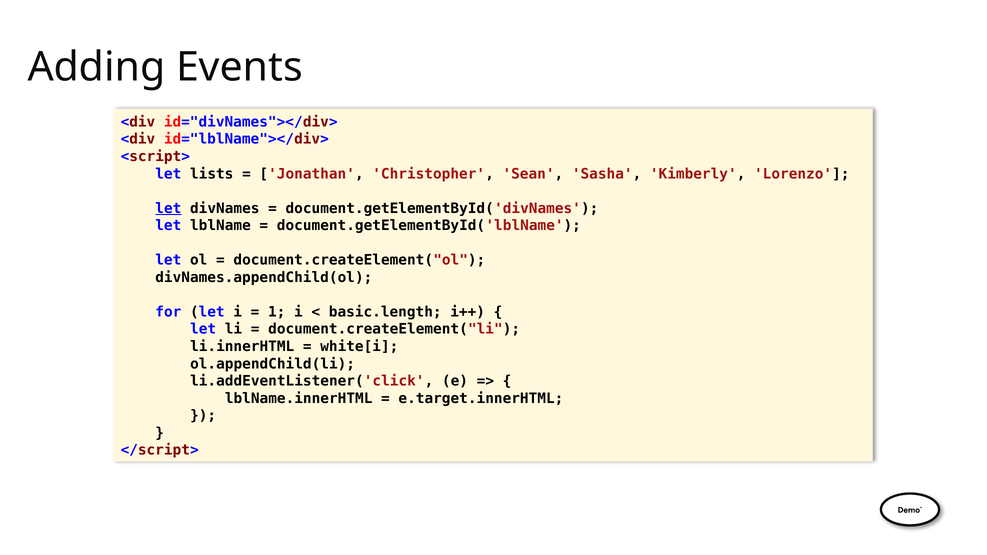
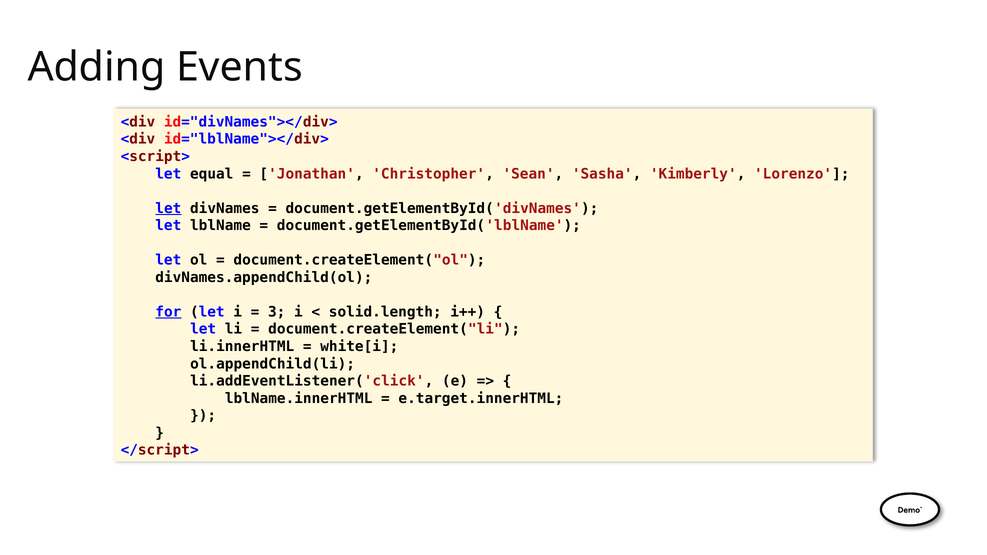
lists: lists -> equal
for underline: none -> present
1: 1 -> 3
basic.length: basic.length -> solid.length
